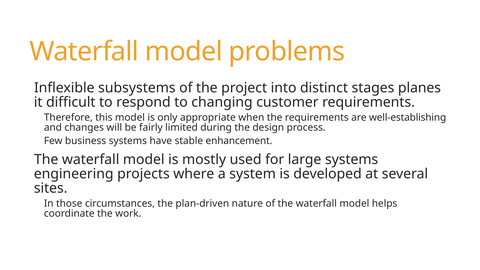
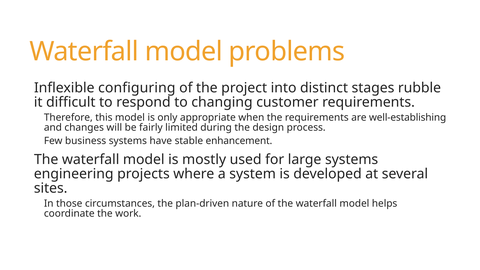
subsystems: subsystems -> configuring
planes: planes -> rubble
